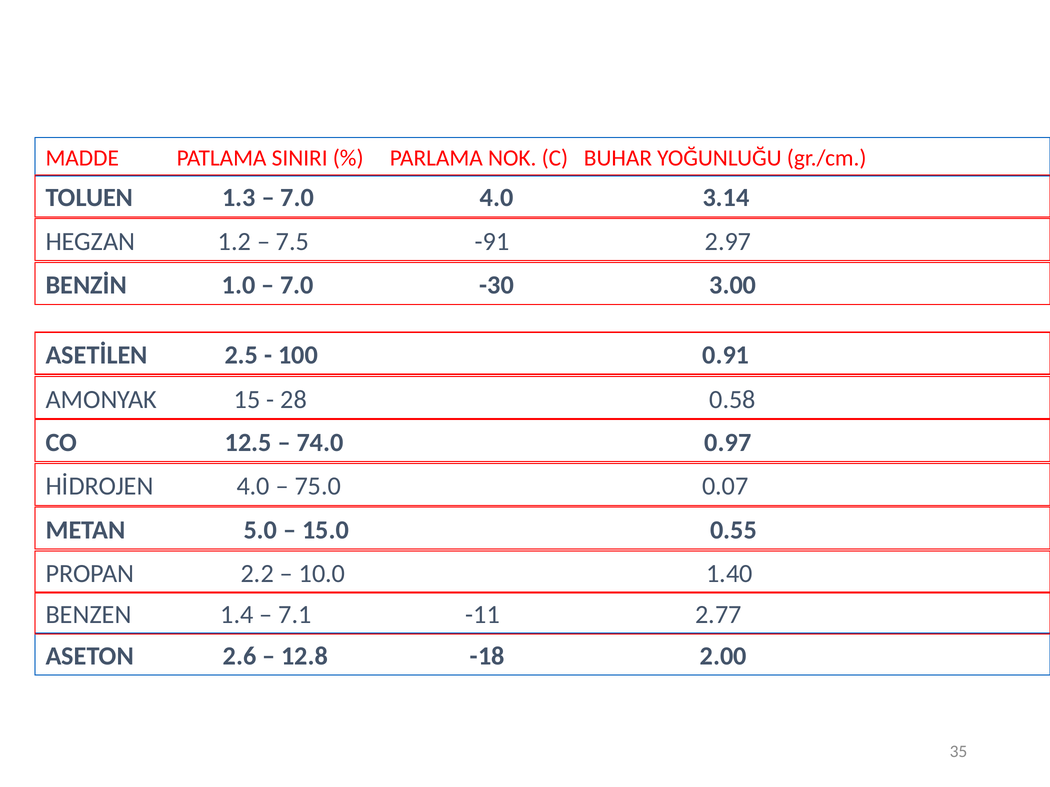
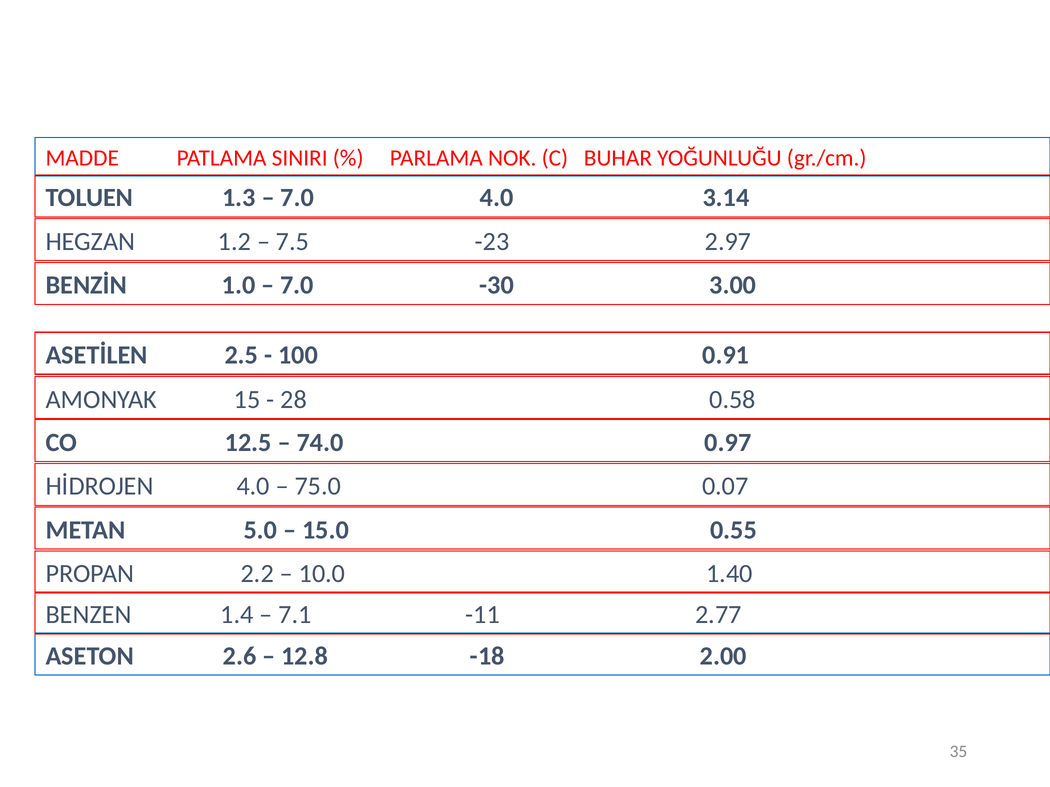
-91: -91 -> -23
